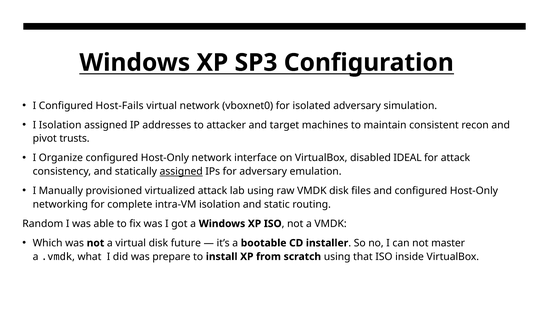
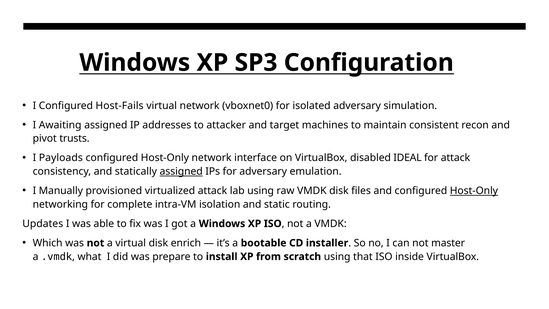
I Isolation: Isolation -> Awaiting
Organize: Organize -> Payloads
Host-Only at (474, 191) underline: none -> present
Random: Random -> Updates
future: future -> enrich
